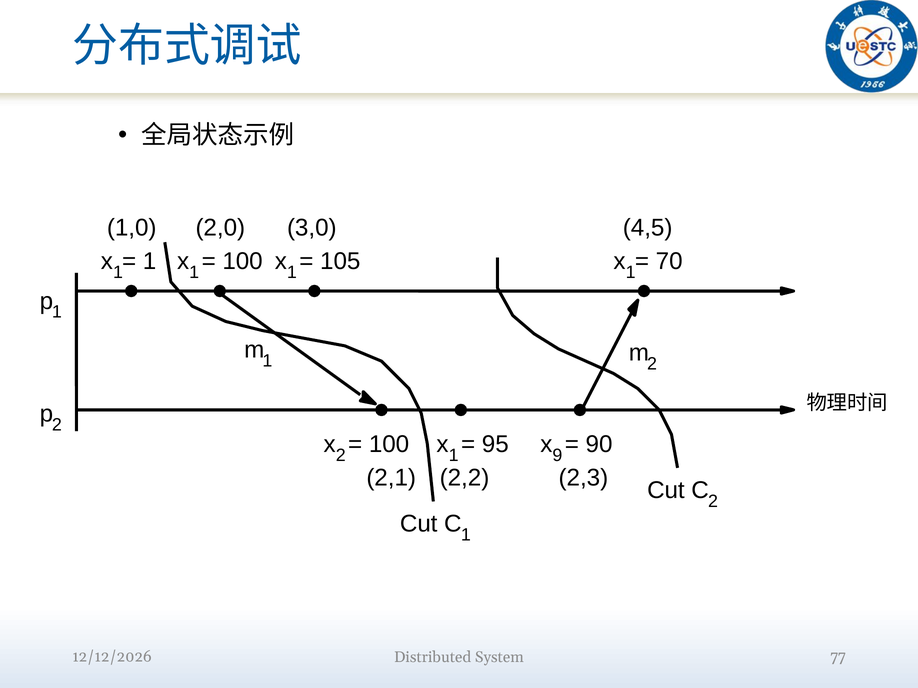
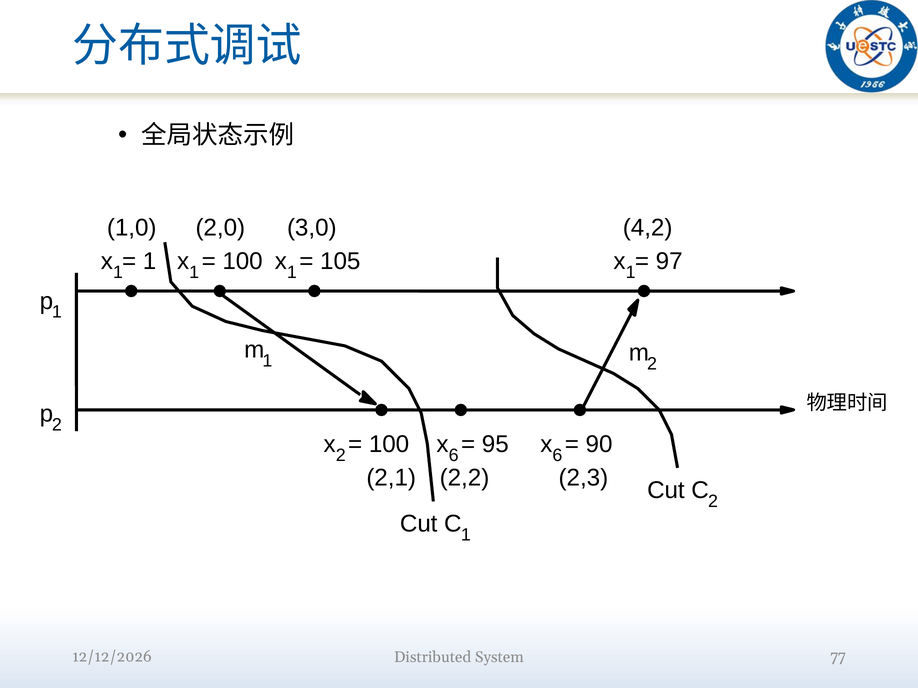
4,5: 4,5 -> 4,2
70: 70 -> 97
1 at (454, 456): 1 -> 6
95 x 9: 9 -> 6
